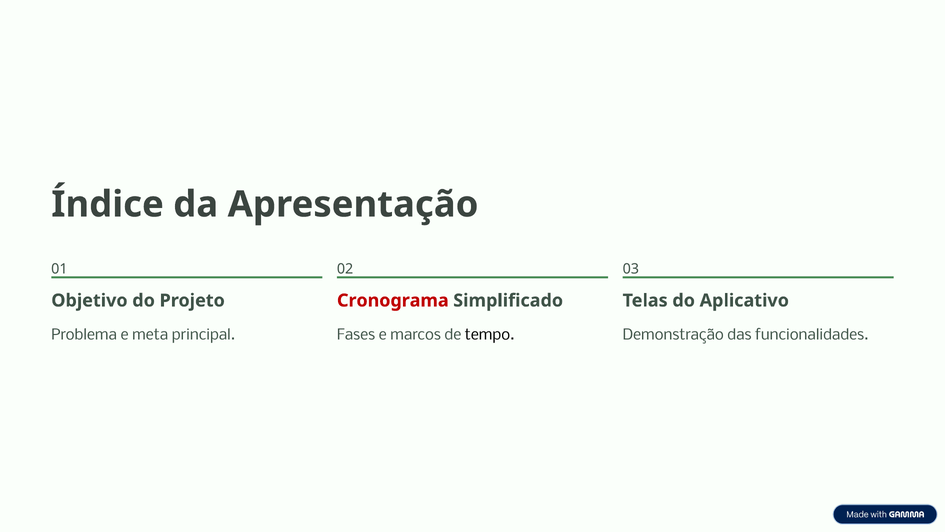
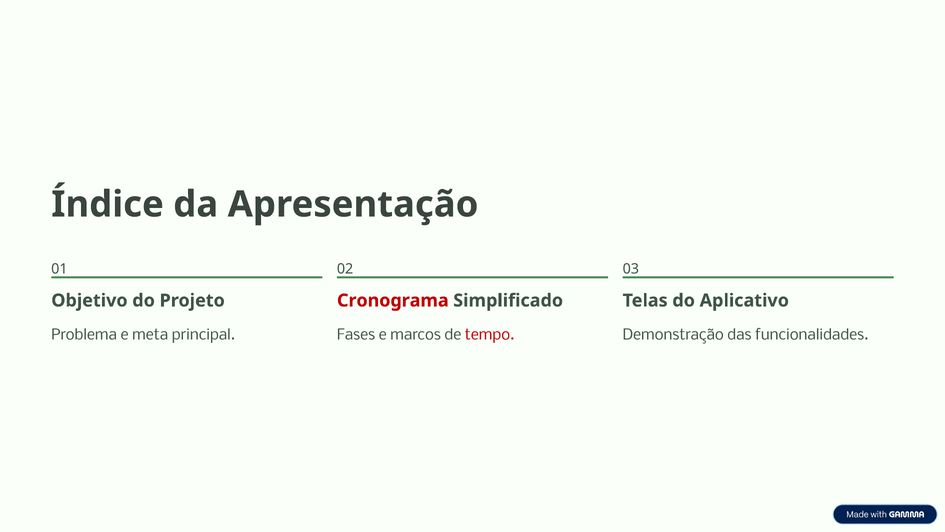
tempo colour: black -> red
